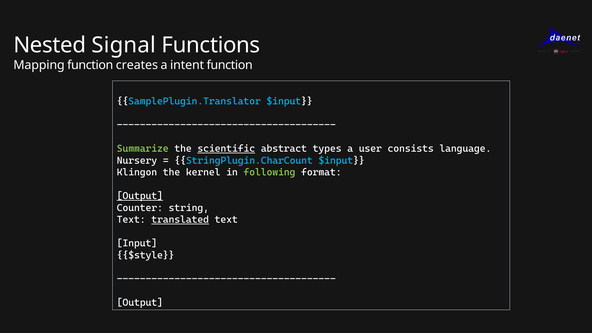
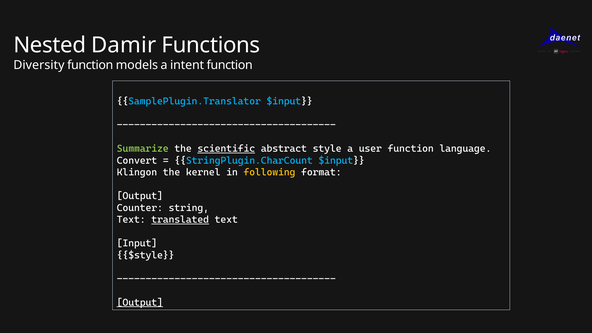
Signal: Signal -> Damir
Mapping: Mapping -> Diversity
creates: creates -> models
types: types -> style
user consists: consists -> function
Nursery: Nursery -> Convert
following colour: light green -> yellow
Output at (140, 196) underline: present -> none
Output at (140, 302) underline: none -> present
